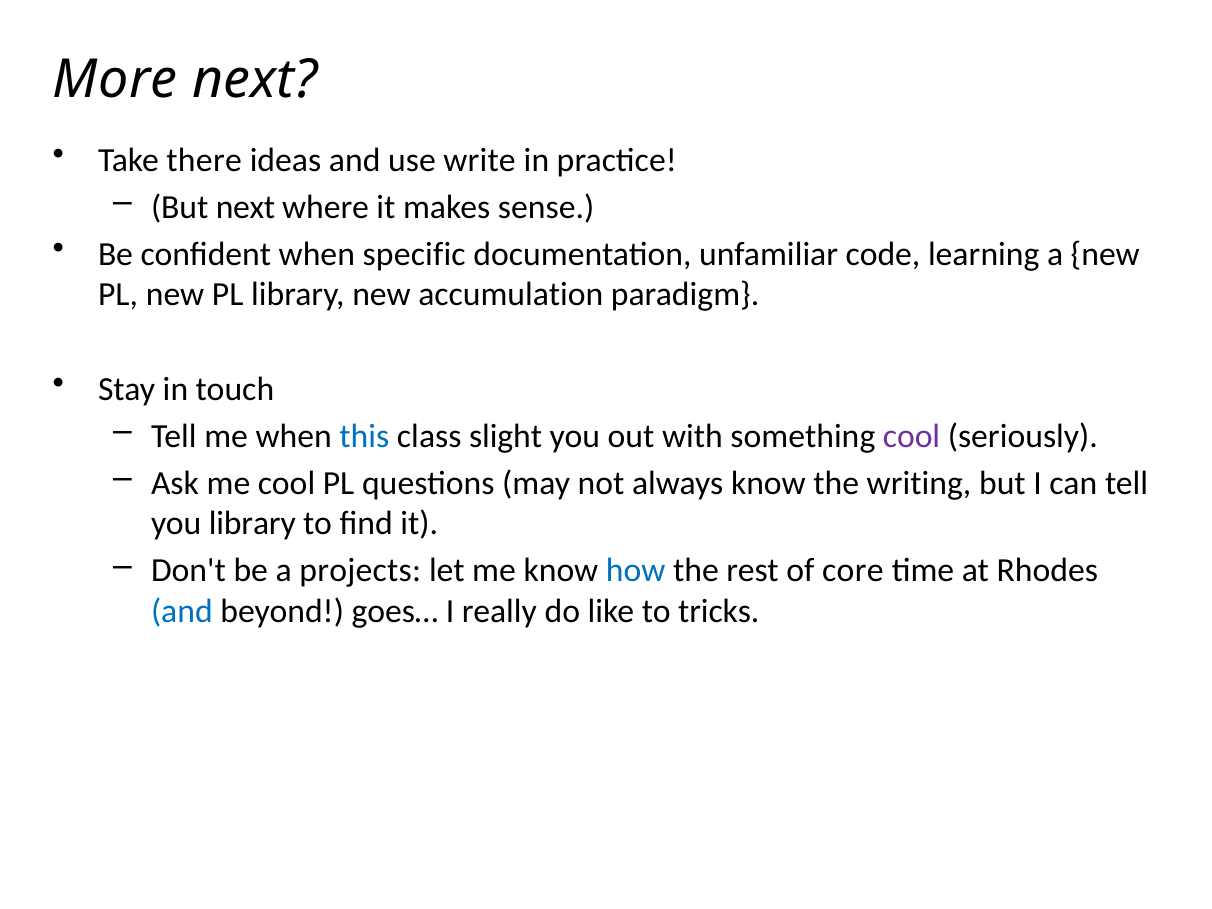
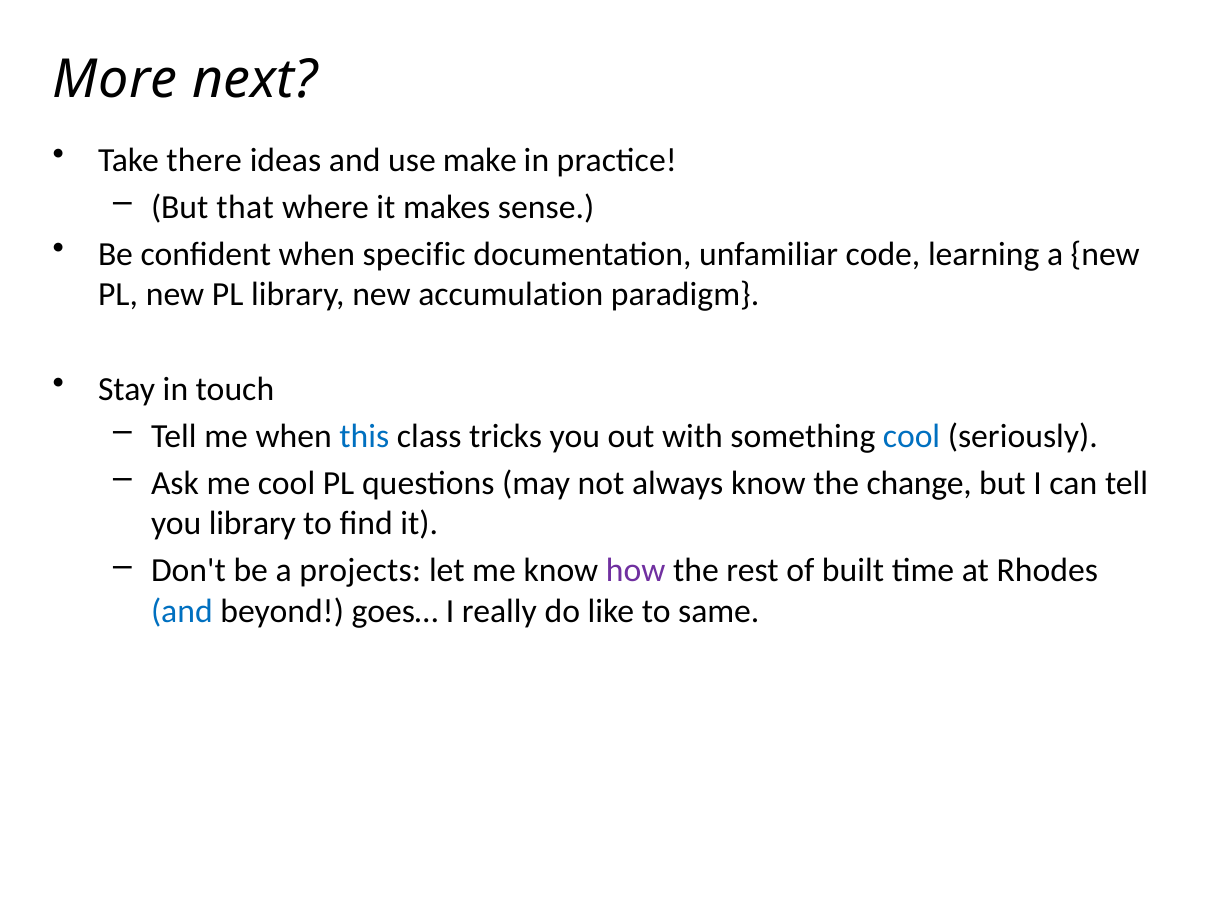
write: write -> make
But next: next -> that
slight: slight -> tricks
cool at (912, 436) colour: purple -> blue
writing: writing -> change
how colour: blue -> purple
core: core -> built
tricks: tricks -> same
